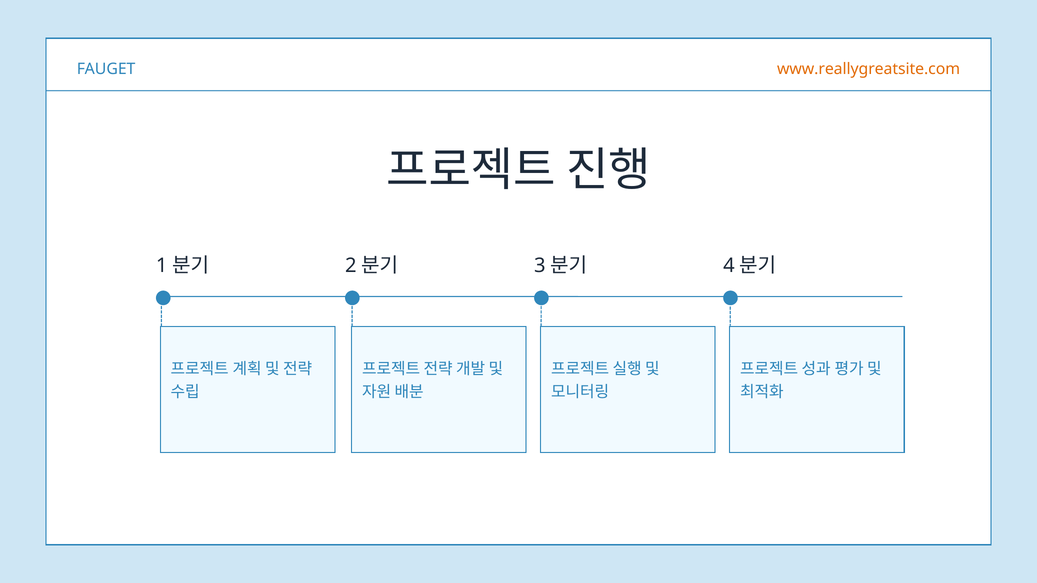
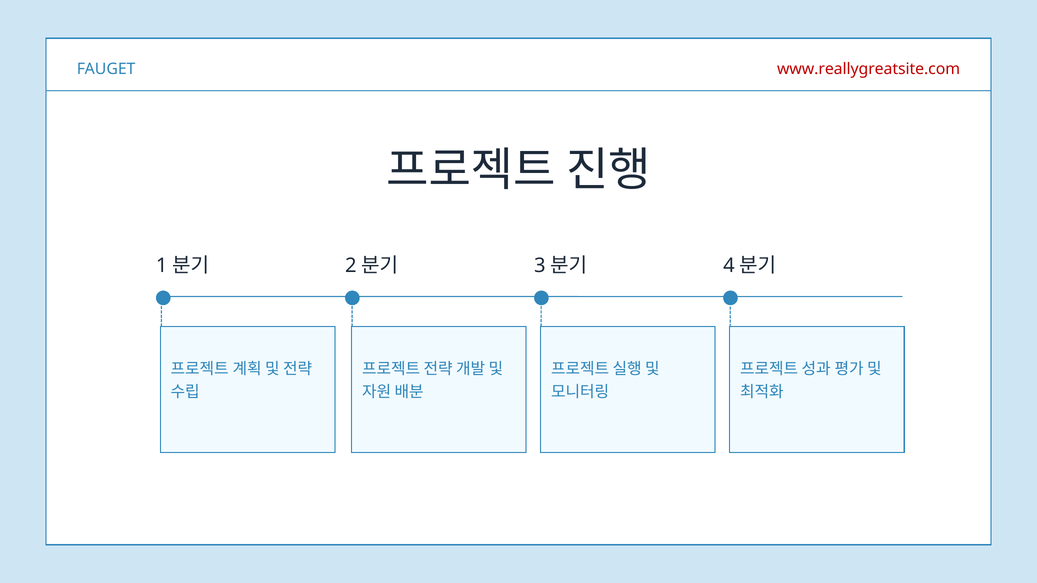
www.reallygreatsite.com colour: orange -> red
